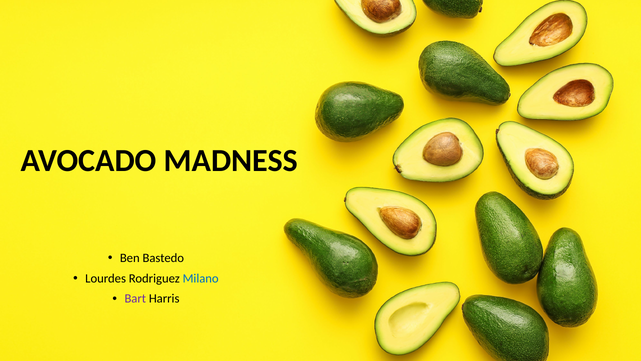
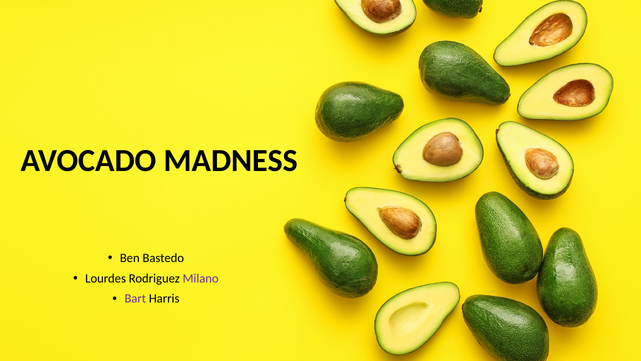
Milano colour: blue -> purple
